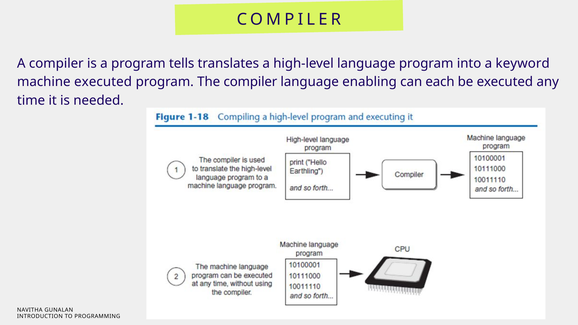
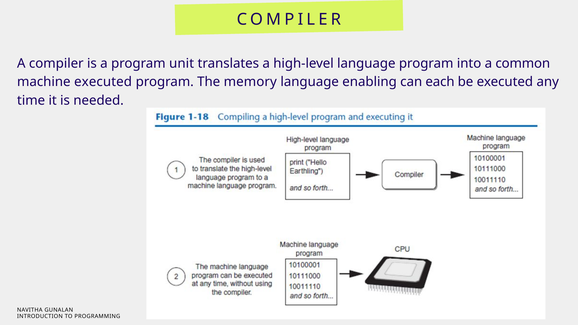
tells: tells -> unit
keyword: keyword -> common
The compiler: compiler -> memory
